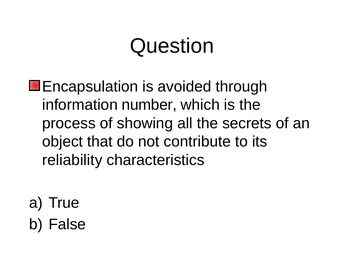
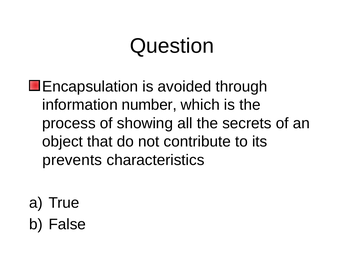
reliability: reliability -> prevents
